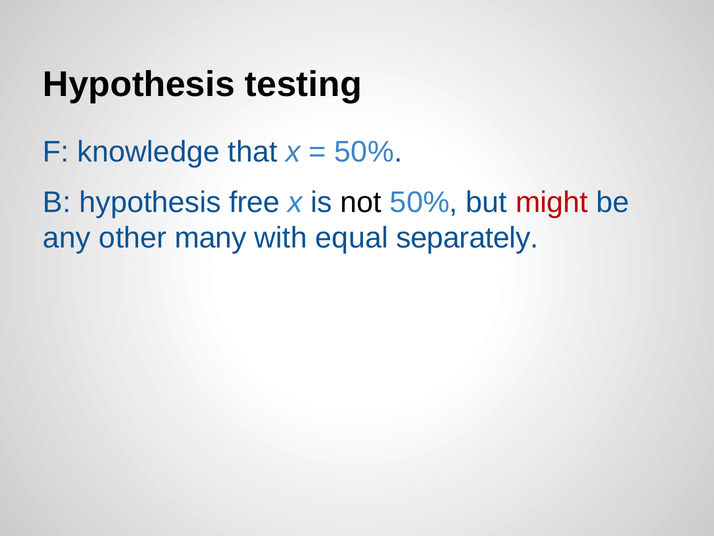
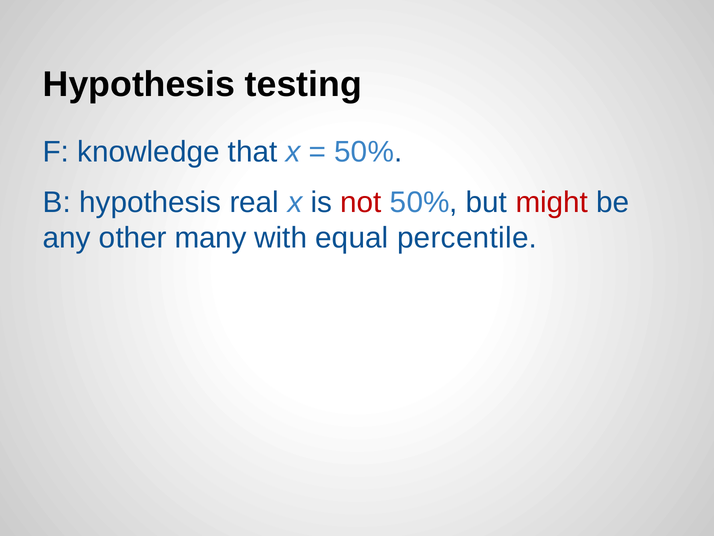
free: free -> real
not colour: black -> red
separately: separately -> percentile
